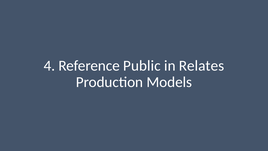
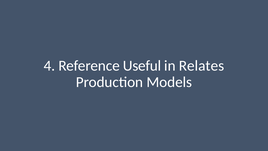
Public: Public -> Useful
